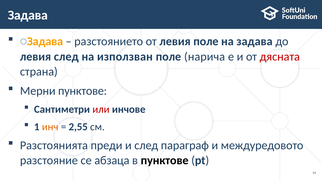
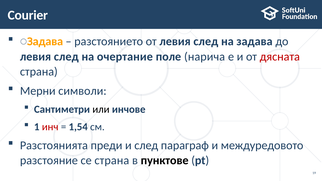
Задава at (28, 15): Задава -> Courier
от левия поле: поле -> след
използван: използван -> очертание
Мерни пунктове: пунктове -> символи
или colour: red -> black
инч colour: orange -> red
2,55: 2,55 -> 1,54
се абзаца: абзаца -> страна
